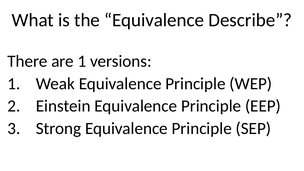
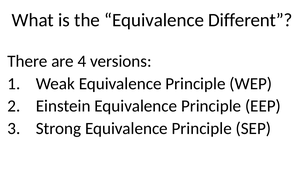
Describe: Describe -> Different
are 1: 1 -> 4
